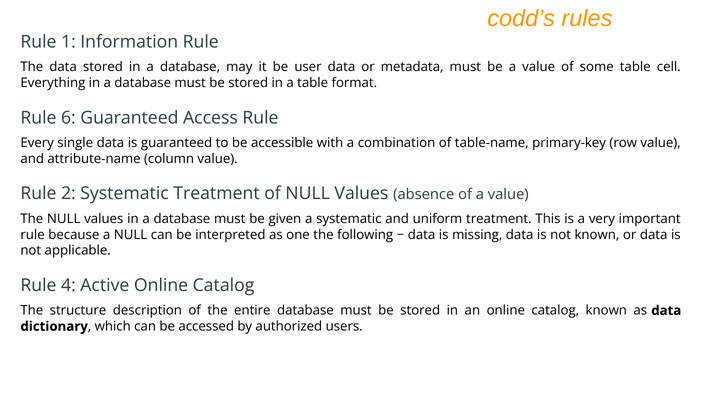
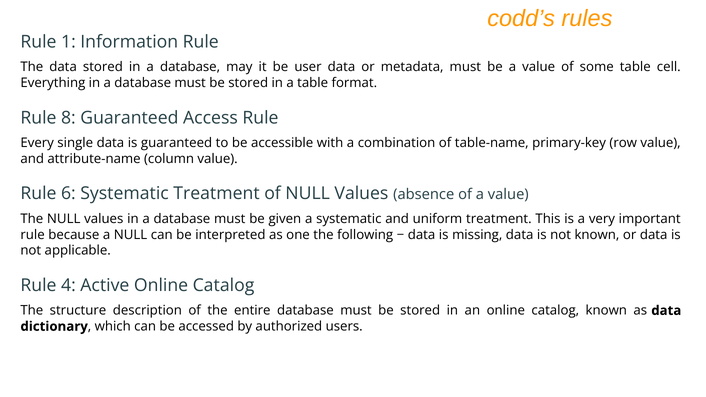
6: 6 -> 8
2: 2 -> 6
